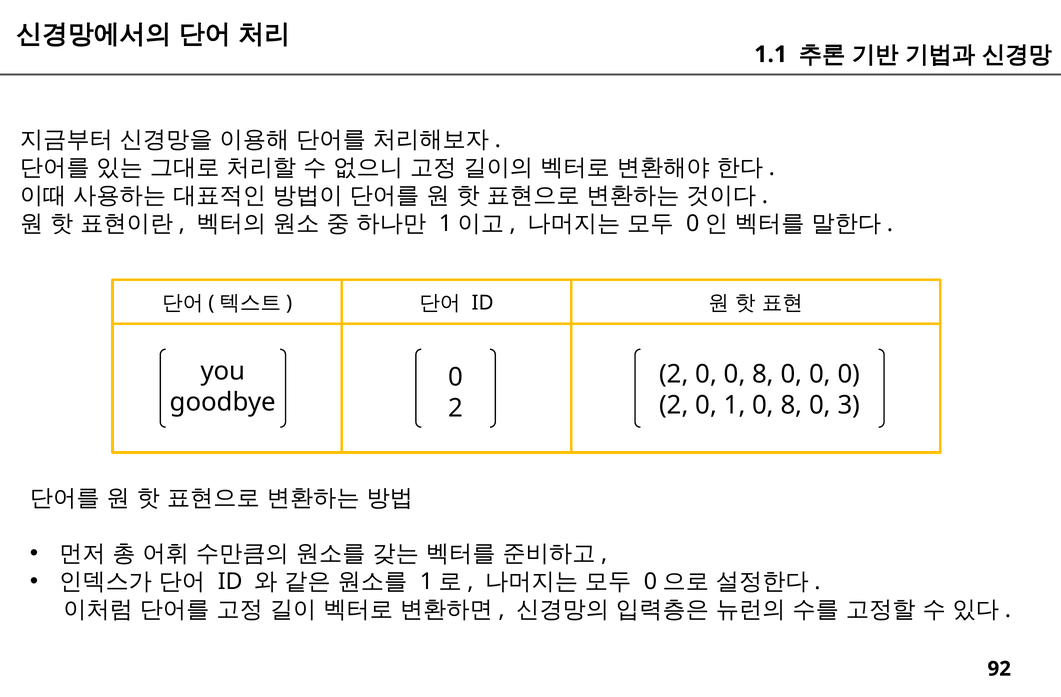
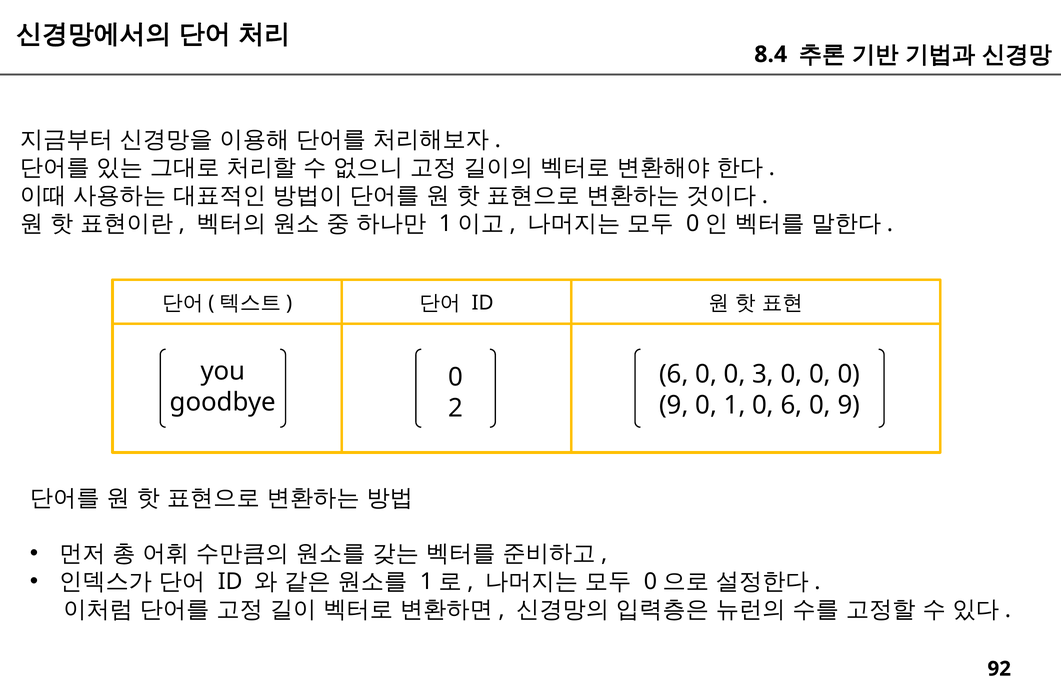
1.1: 1.1 -> 8.4
2 at (674, 374): 2 -> 6
0 0 8: 8 -> 3
2 at (674, 405): 2 -> 9
1 0 8: 8 -> 6
3 at (849, 405): 3 -> 9
